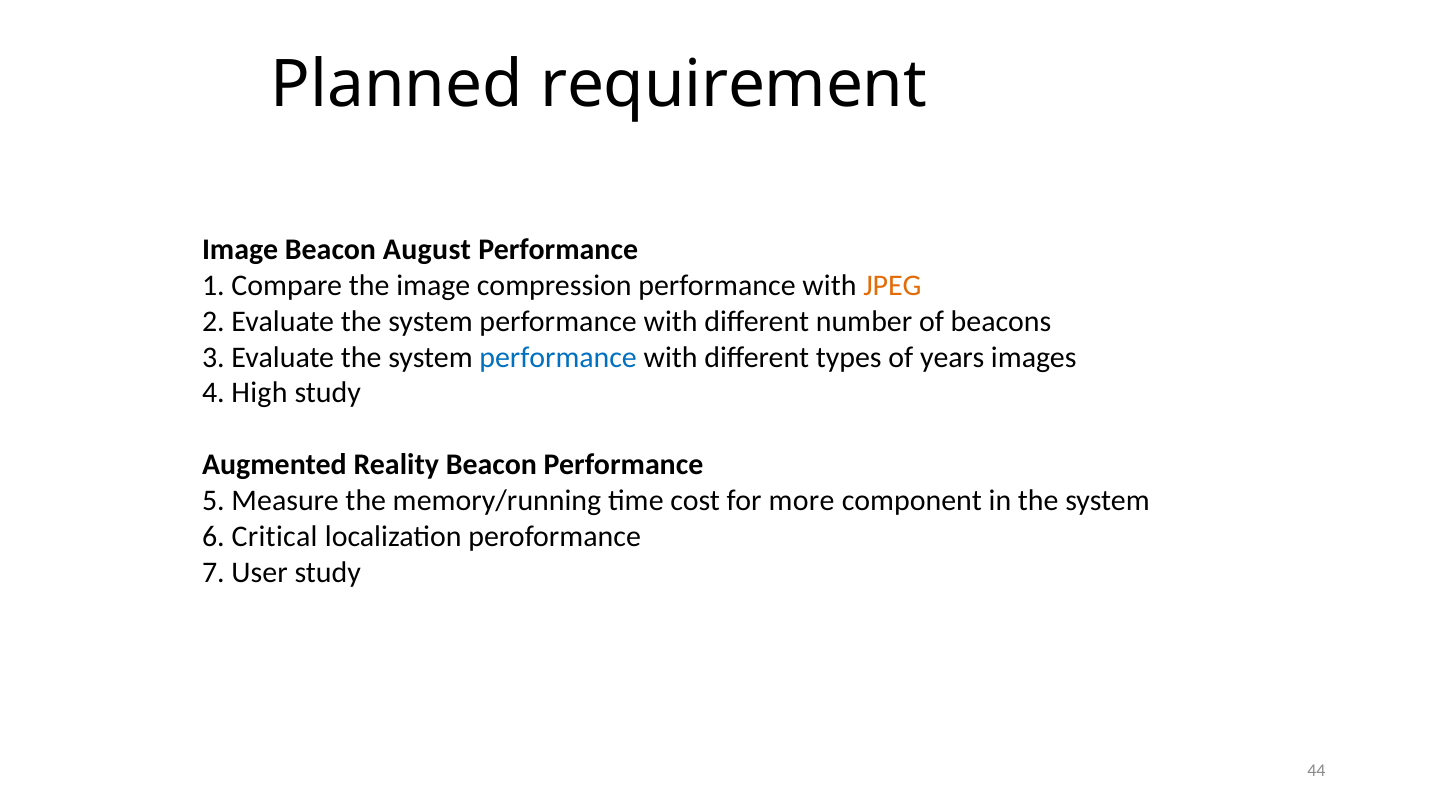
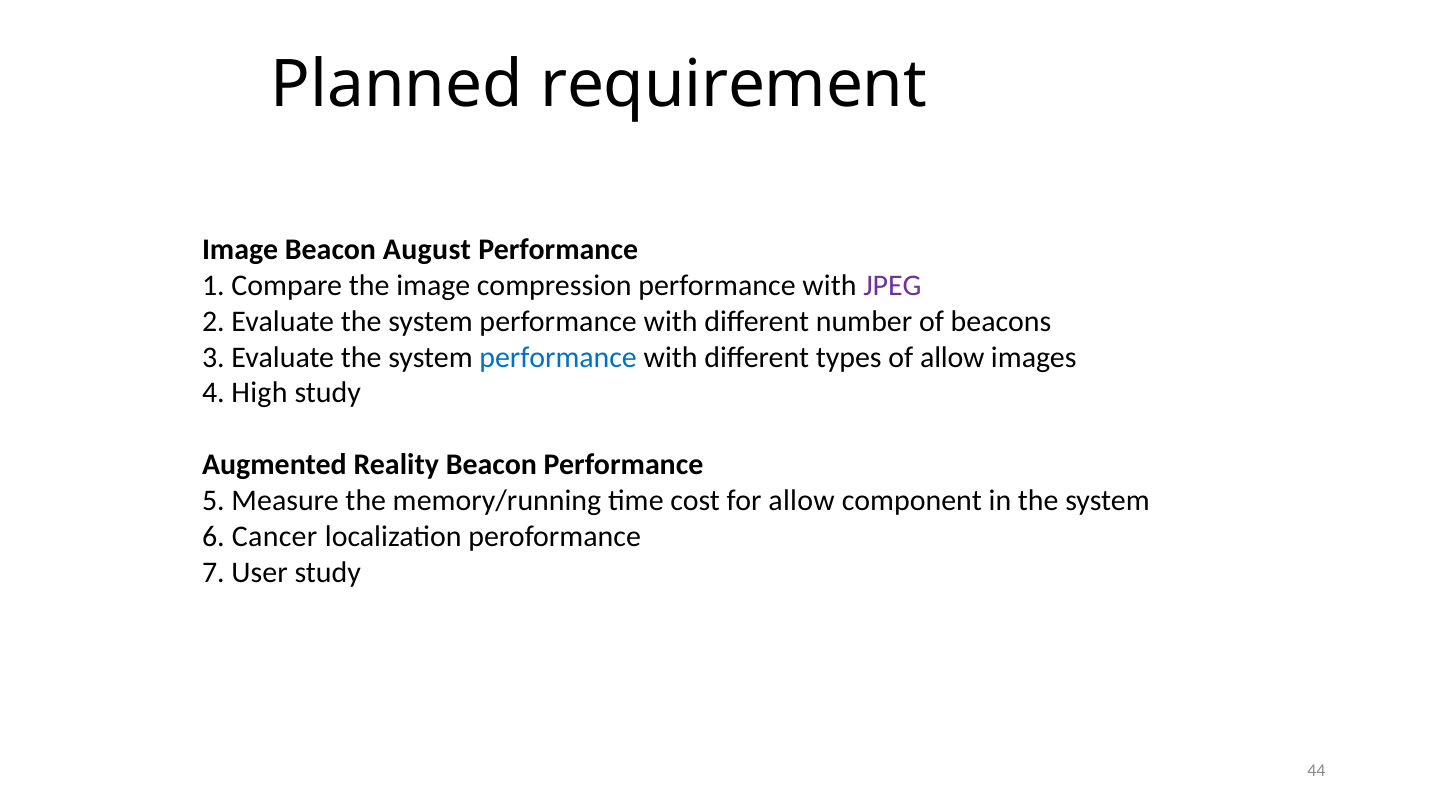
JPEG colour: orange -> purple
of years: years -> allow
for more: more -> allow
Critical: Critical -> Cancer
